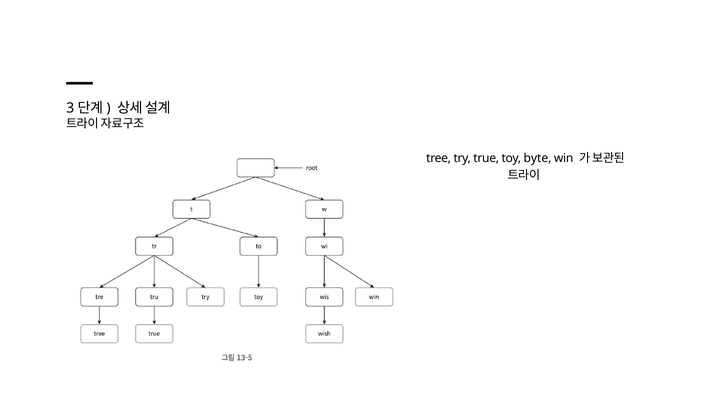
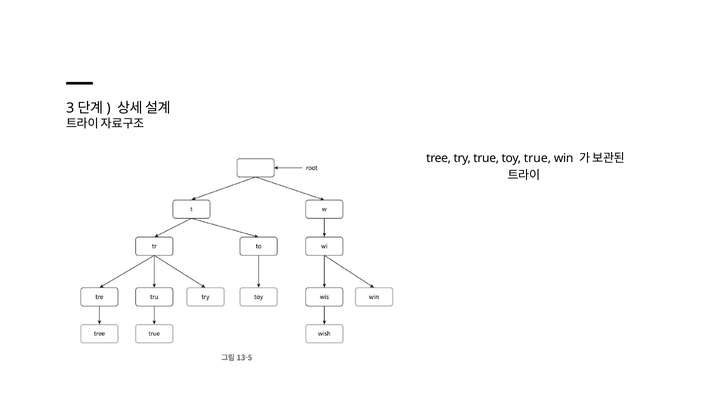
toy byte: byte -> true
